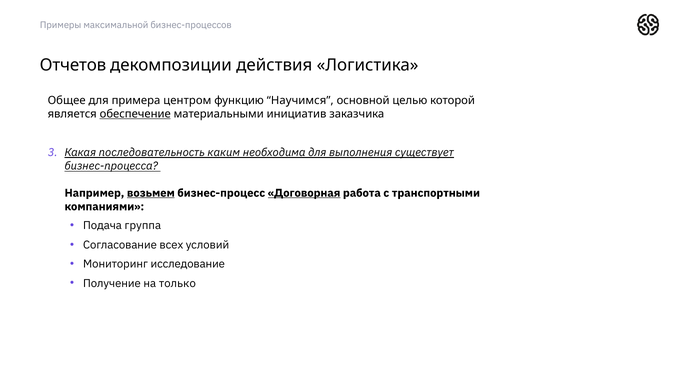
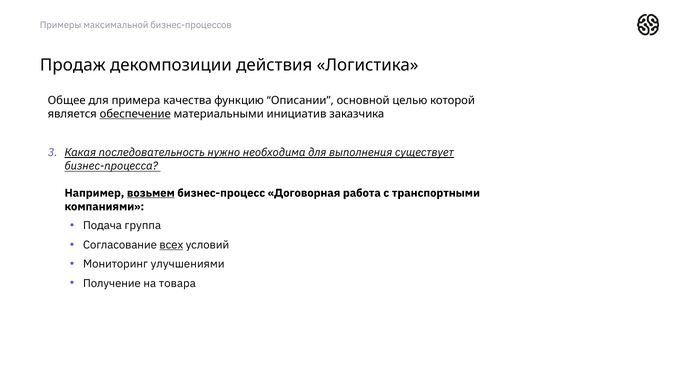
Отчетов: Отчетов -> Продаж
центром: центром -> качества
Научимся: Научимся -> Описании
каким: каким -> нужно
Договорная underline: present -> none
всех underline: none -> present
исследование: исследование -> улучшениями
только: только -> товара
